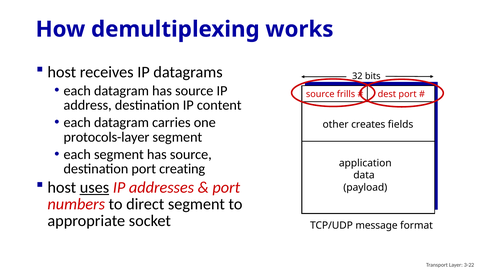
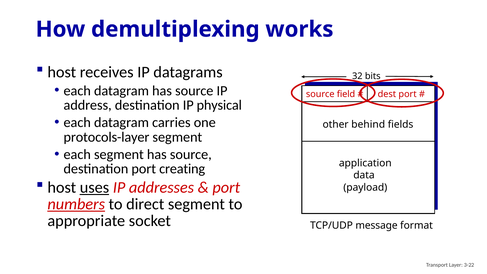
frills: frills -> field
content: content -> physical
creates: creates -> behind
numbers underline: none -> present
